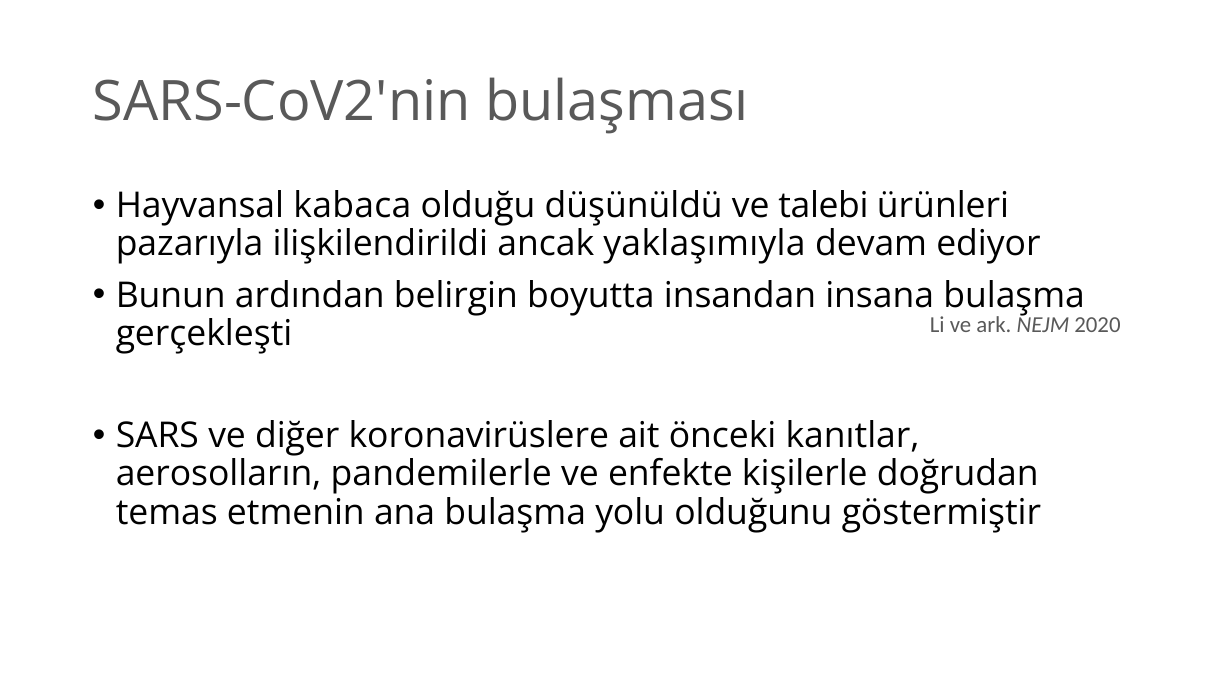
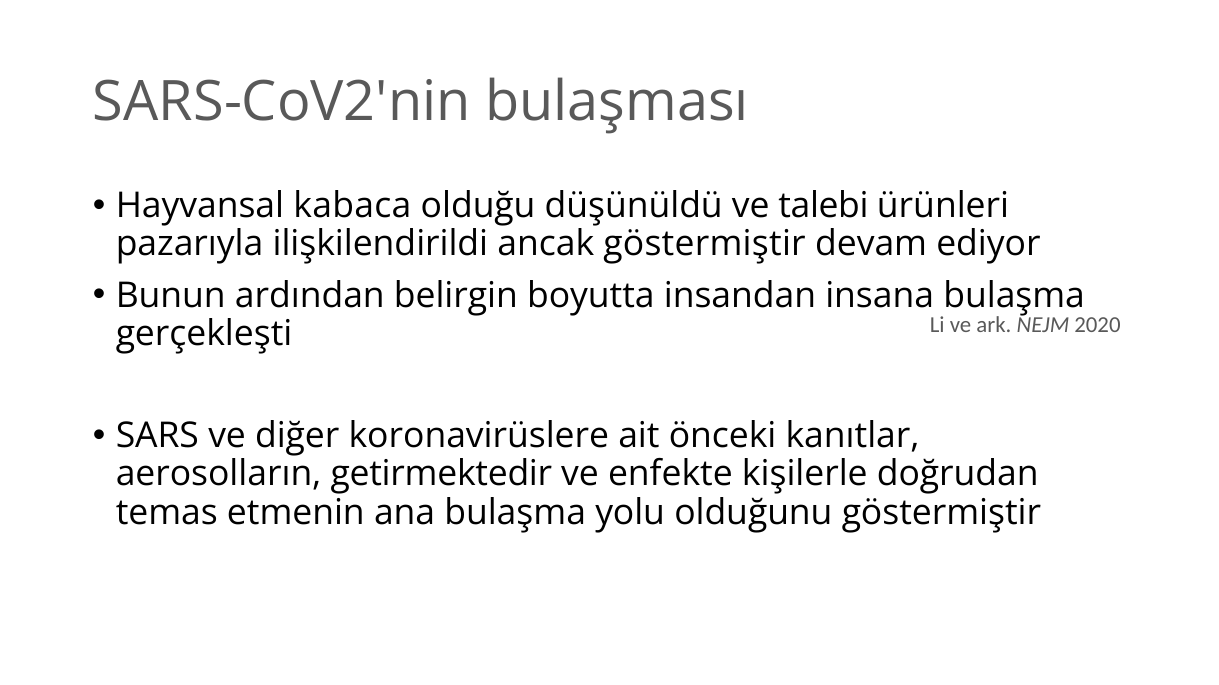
ancak yaklaşımıyla: yaklaşımıyla -> göstermiştir
pandemilerle: pandemilerle -> getirmektedir
